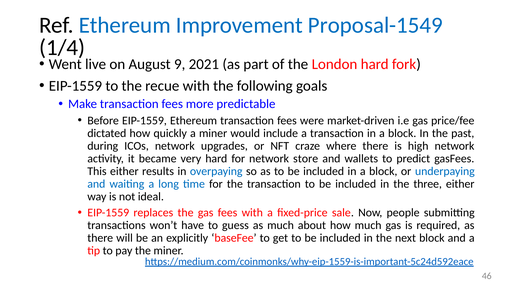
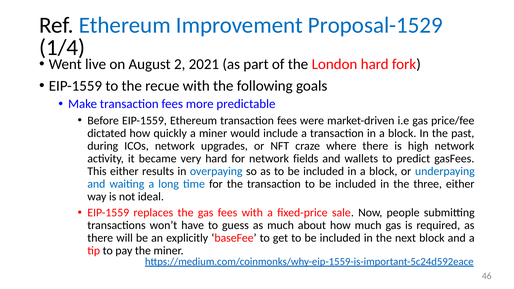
Proposal-1549: Proposal-1549 -> Proposal-1529
9: 9 -> 2
store: store -> fields
